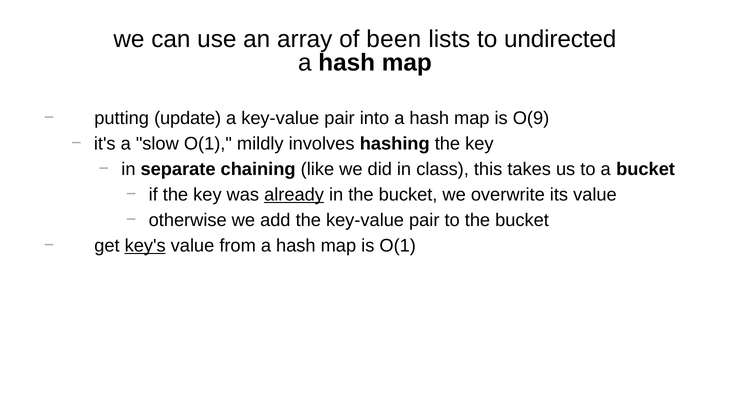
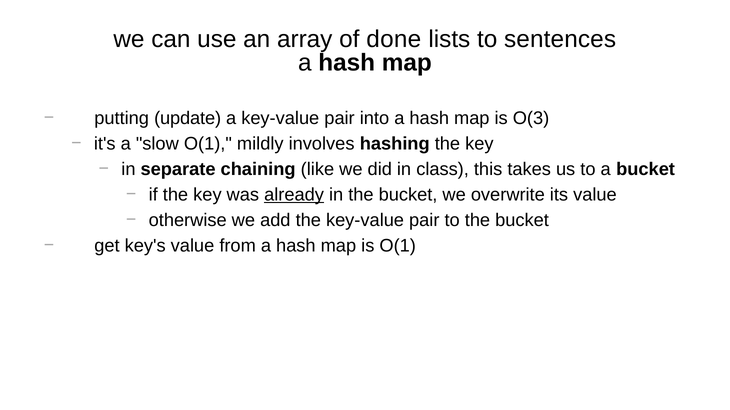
been: been -> done
undirected: undirected -> sentences
O(9: O(9 -> O(3
key's underline: present -> none
